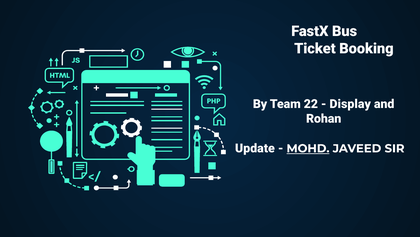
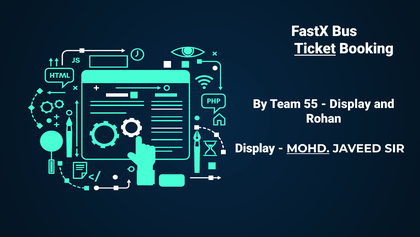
Ticket underline: none -> present
22: 22 -> 55
Update at (255, 148): Update -> Display
